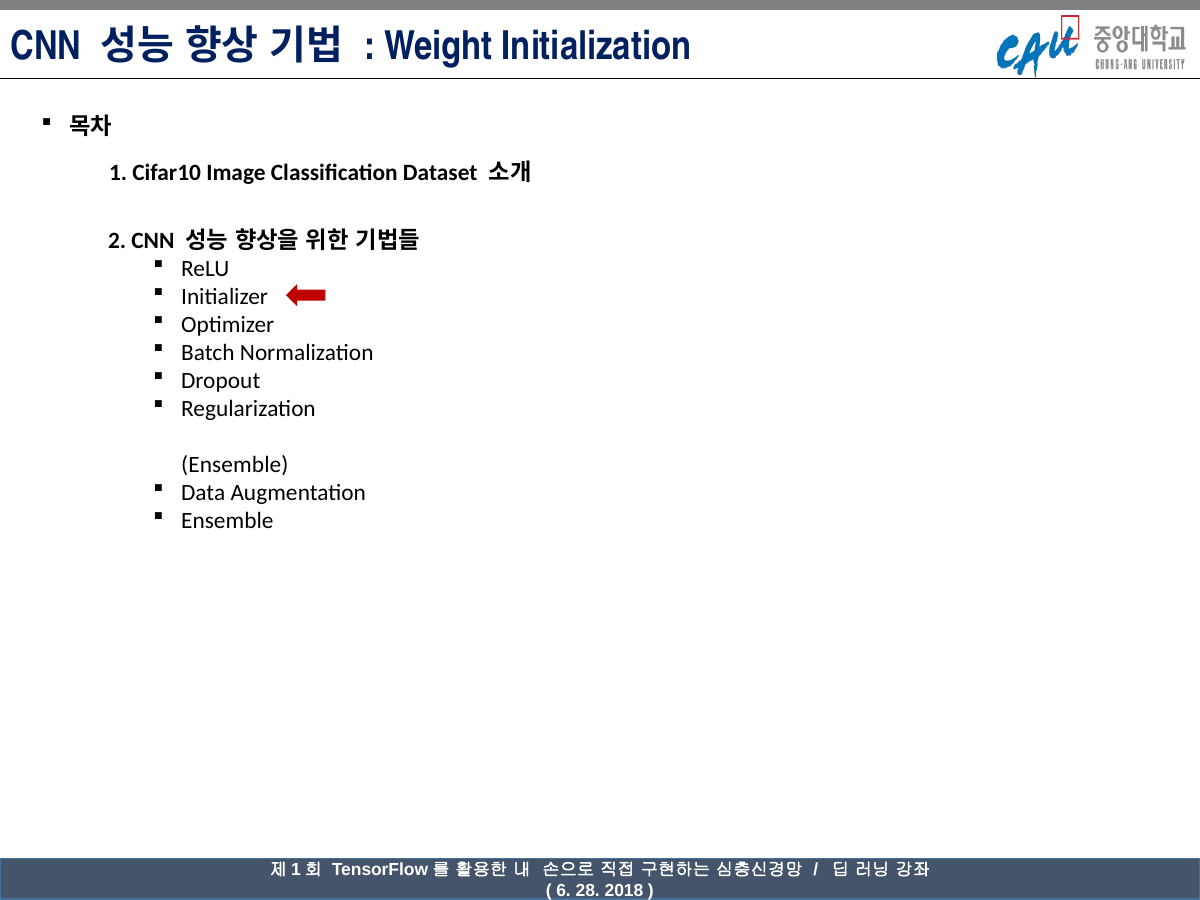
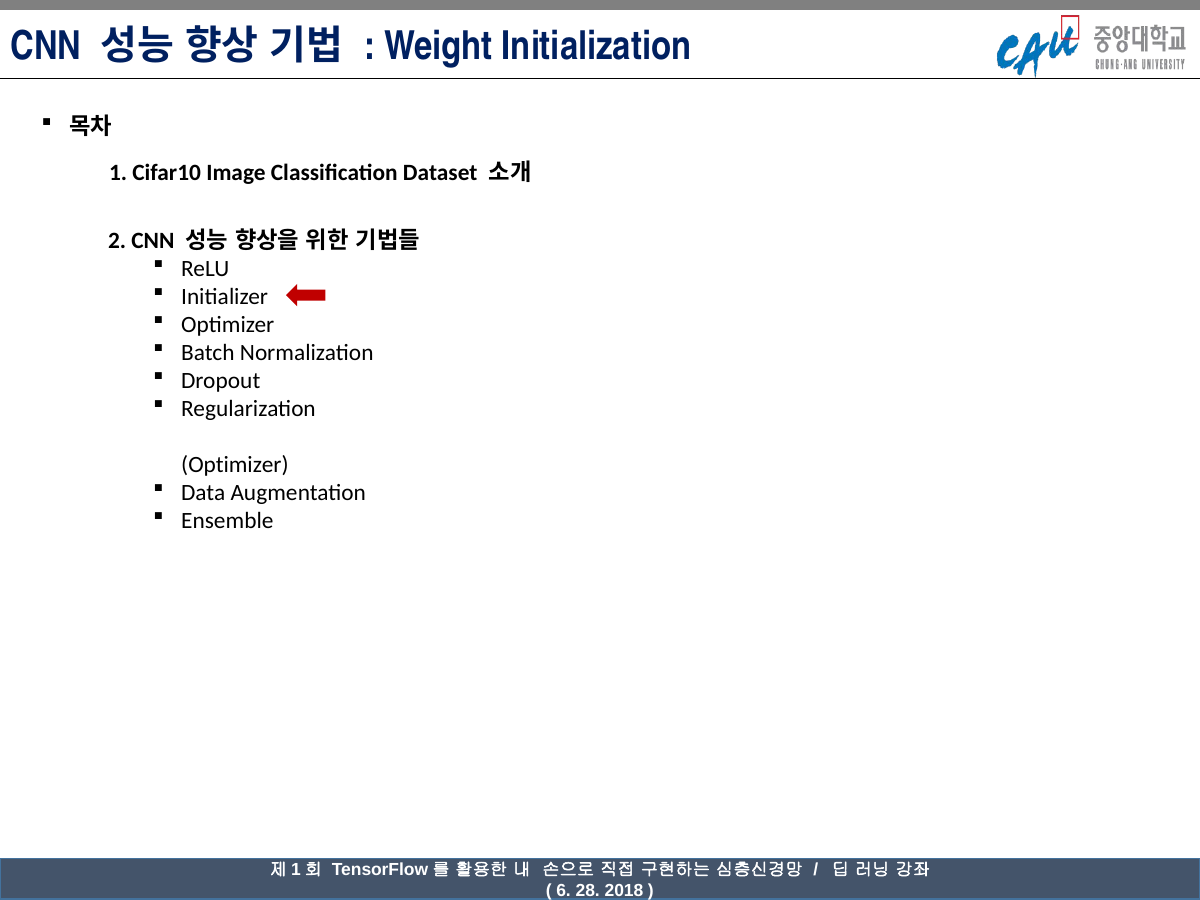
Ensemble at (235, 465): Ensemble -> Optimizer
